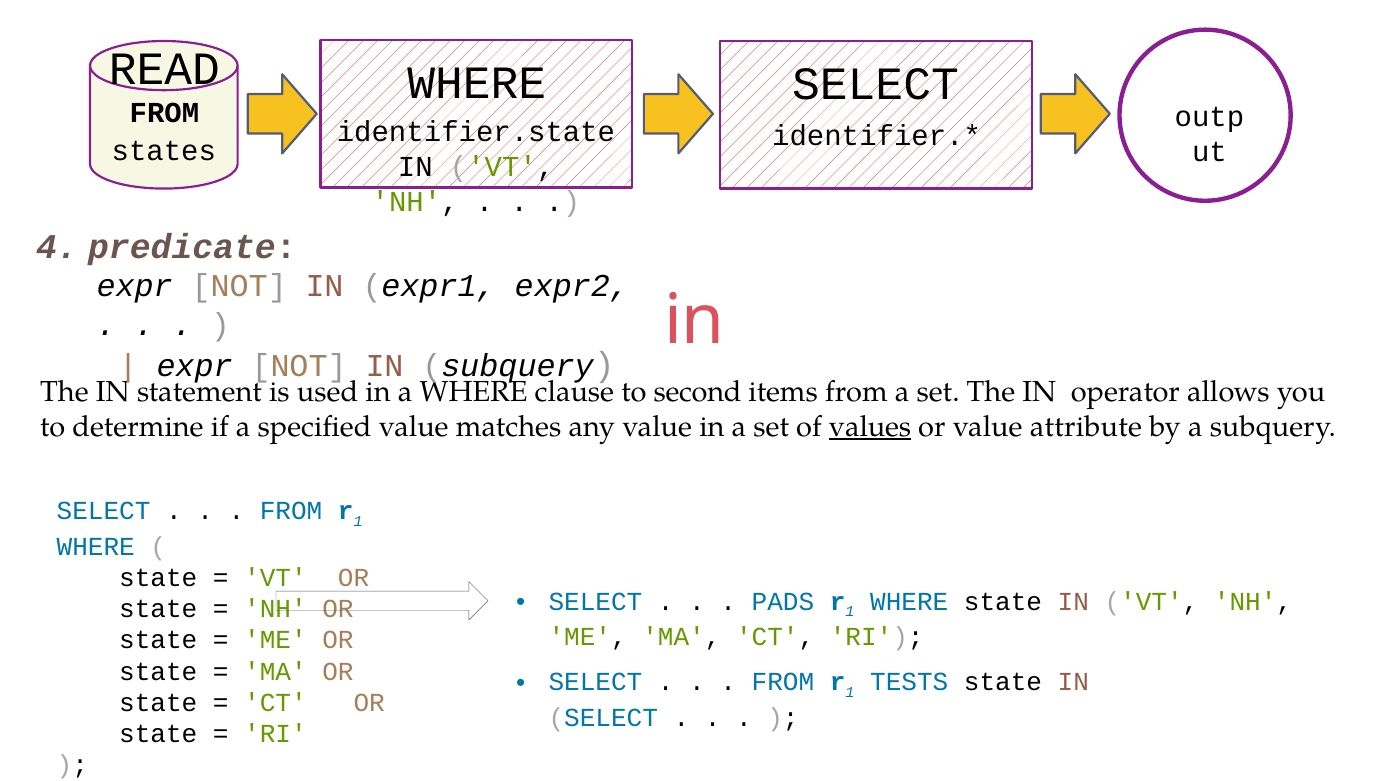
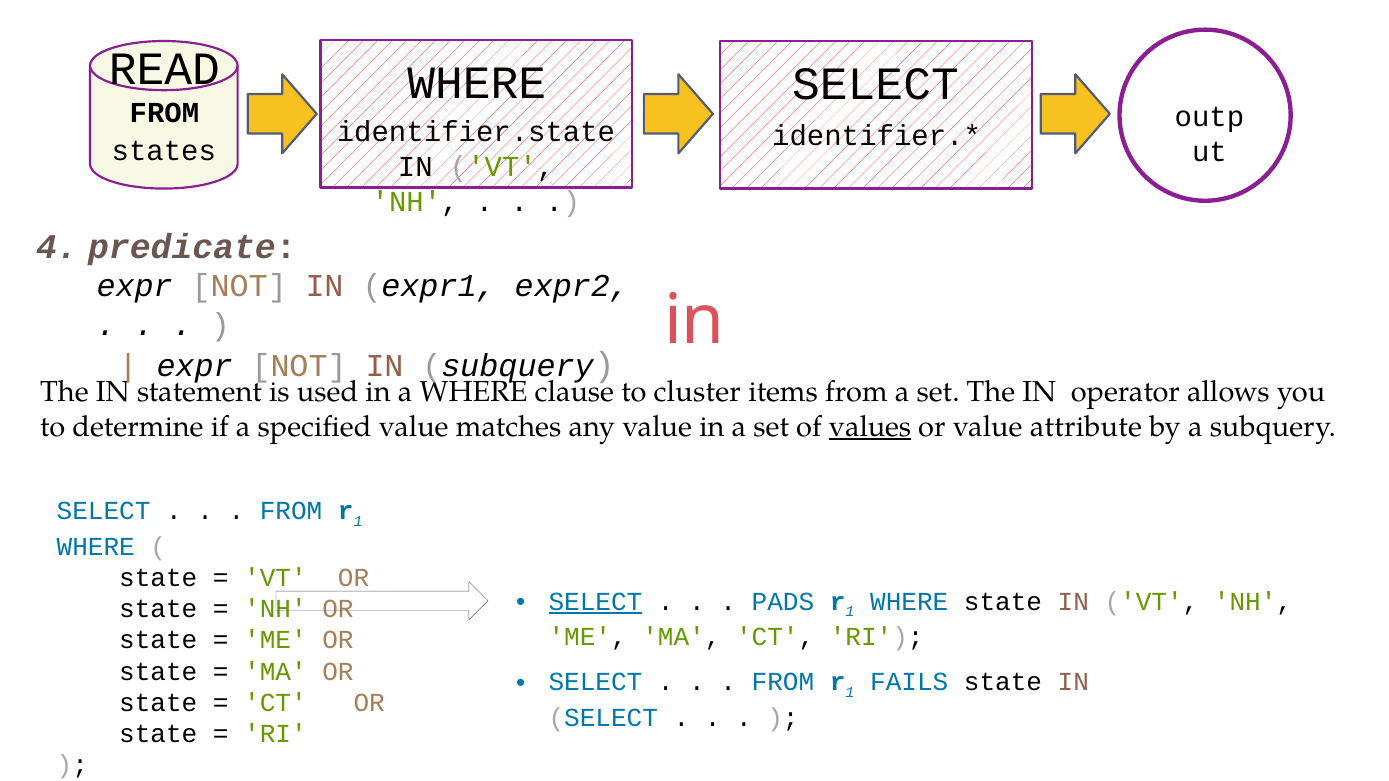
second: second -> cluster
SELECT at (595, 602) underline: none -> present
TESTS: TESTS -> FAILS
